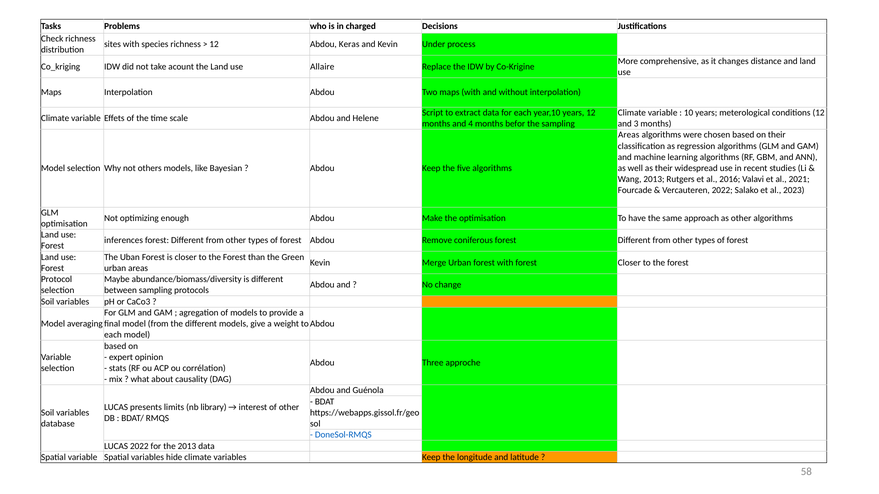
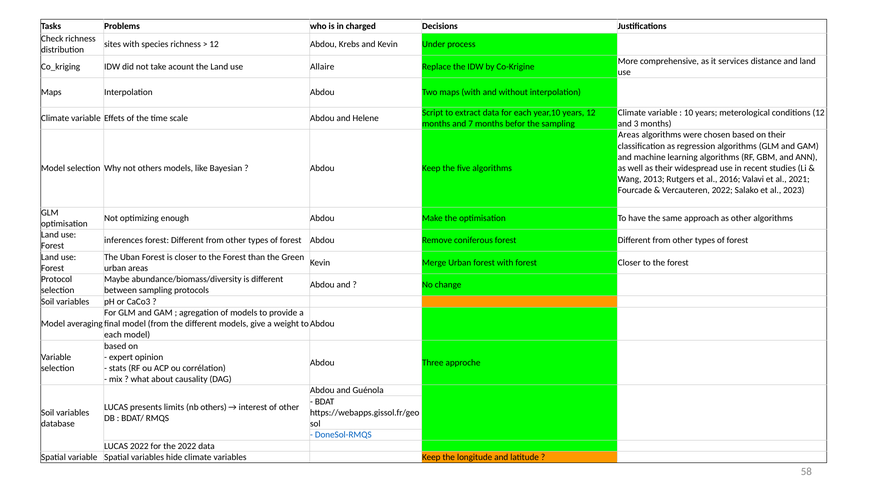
Keras: Keras -> Krebs
changes: changes -> services
4: 4 -> 7
nb library: library -> others
the 2013: 2013 -> 2022
